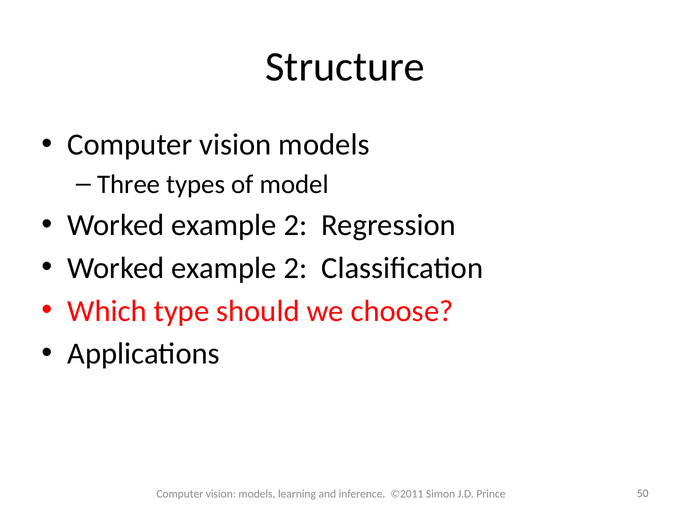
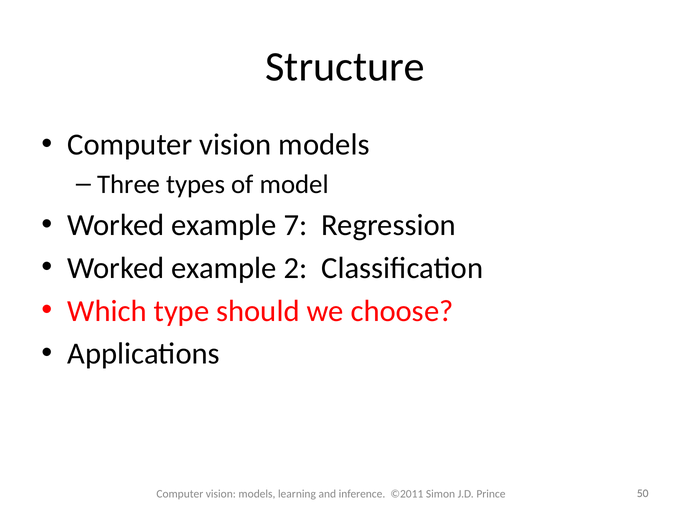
2 at (295, 225): 2 -> 7
